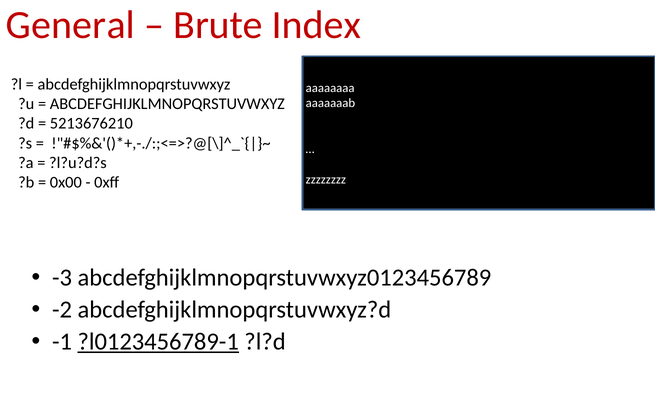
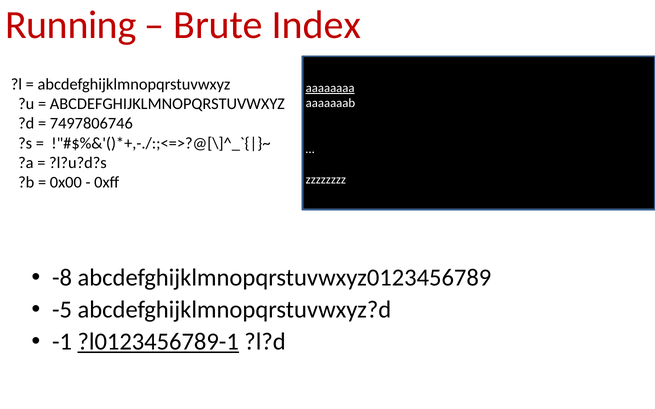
General: General -> Running
aaaaaaaa underline: none -> present
5213676210: 5213676210 -> 7497806746
-3: -3 -> -8
-2: -2 -> -5
